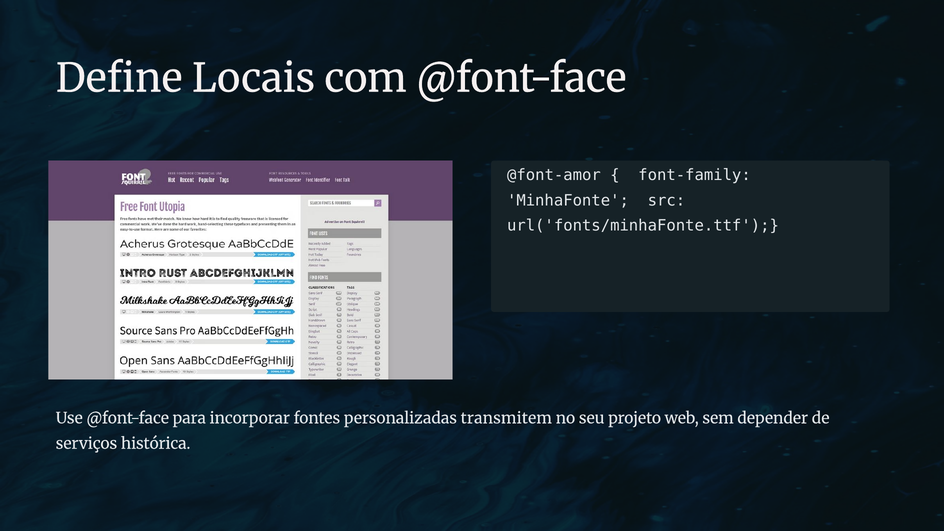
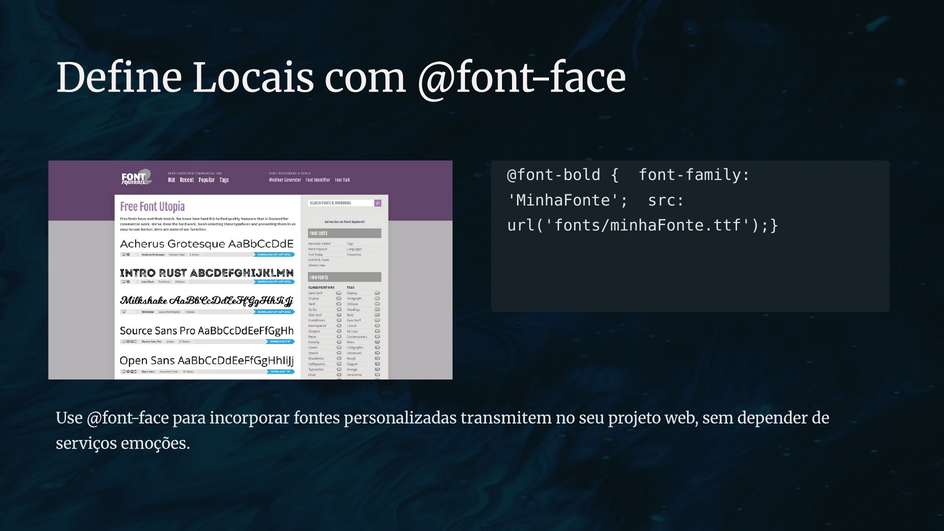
@font-amor: @font-amor -> @font-bold
histórica: histórica -> emoções
